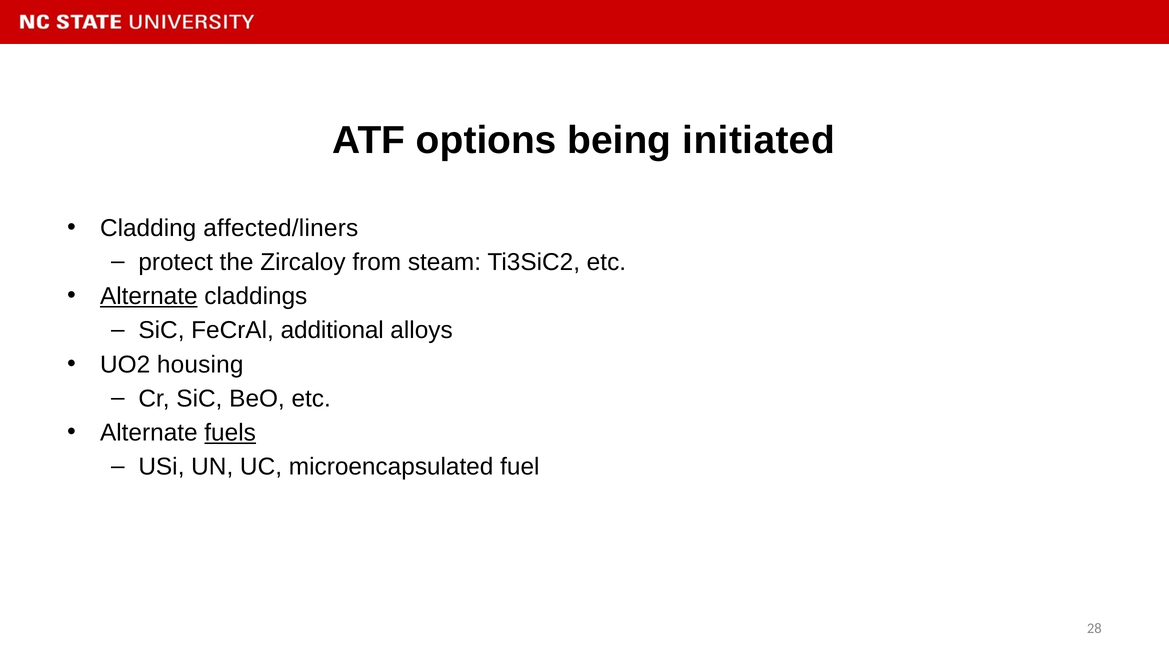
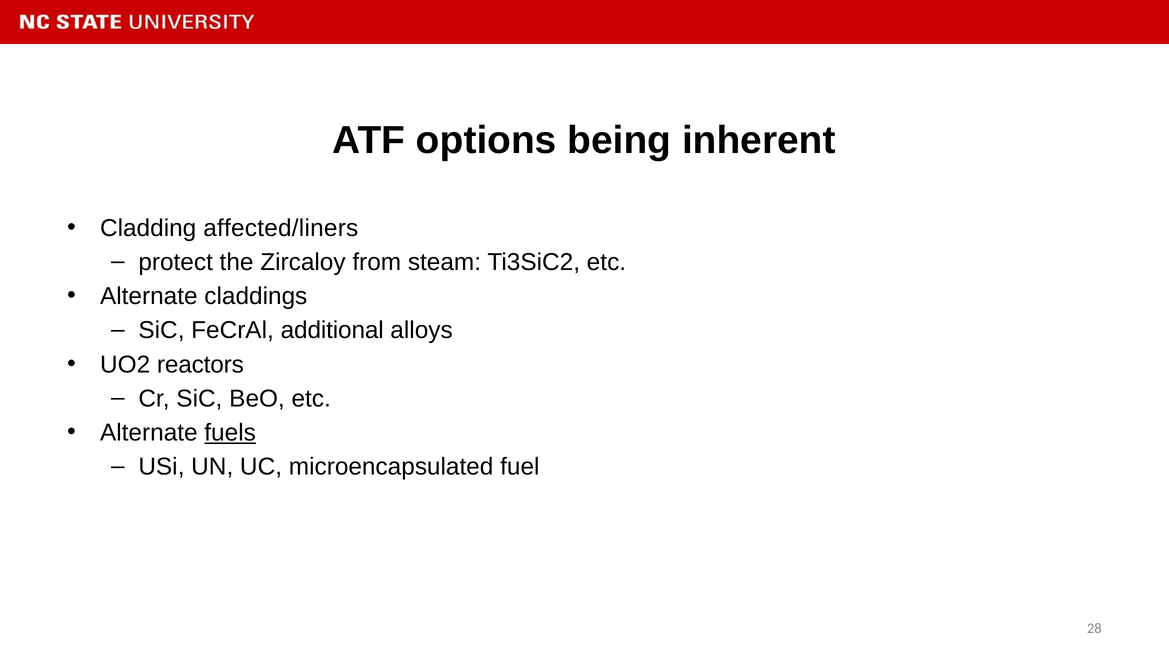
initiated: initiated -> inherent
Alternate at (149, 296) underline: present -> none
housing: housing -> reactors
